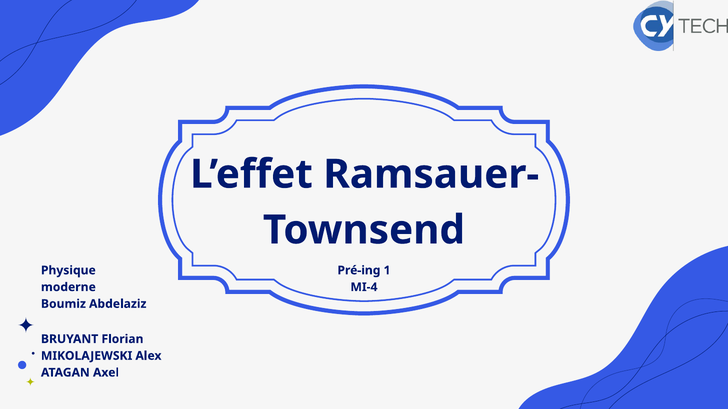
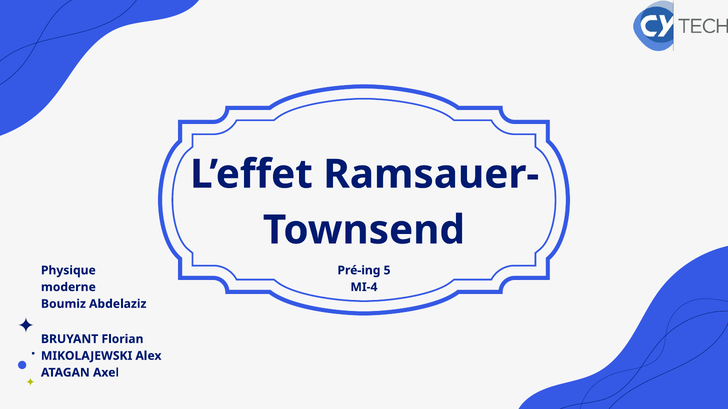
1: 1 -> 5
